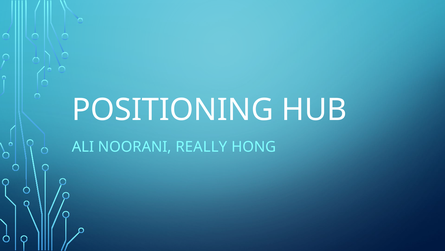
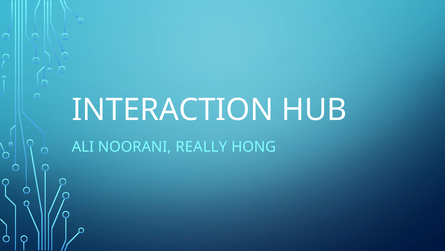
POSITIONING: POSITIONING -> INTERACTION
